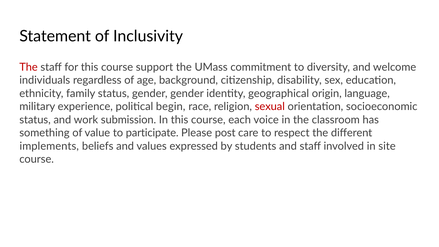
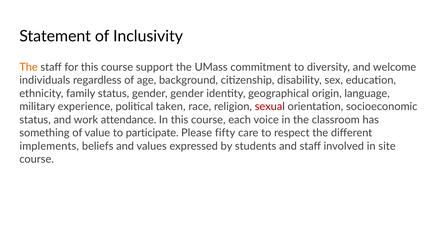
The at (29, 67) colour: red -> orange
begin: begin -> taken
submission: submission -> attendance
post: post -> fifty
